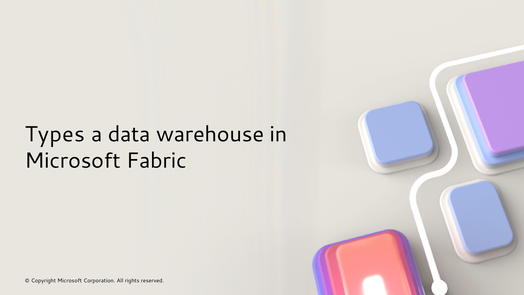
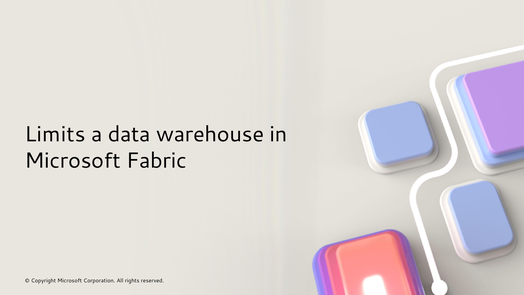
Types: Types -> Limits
